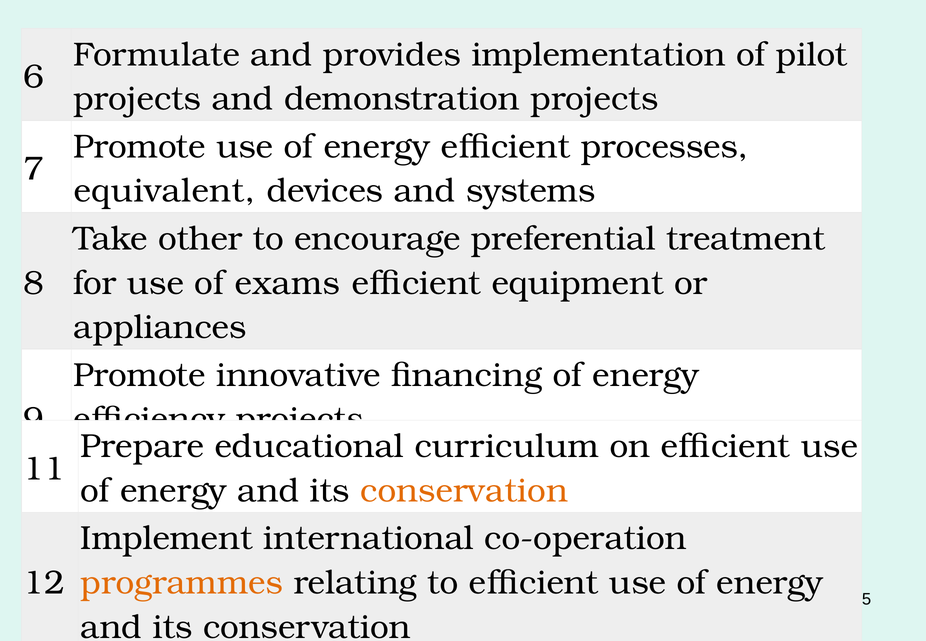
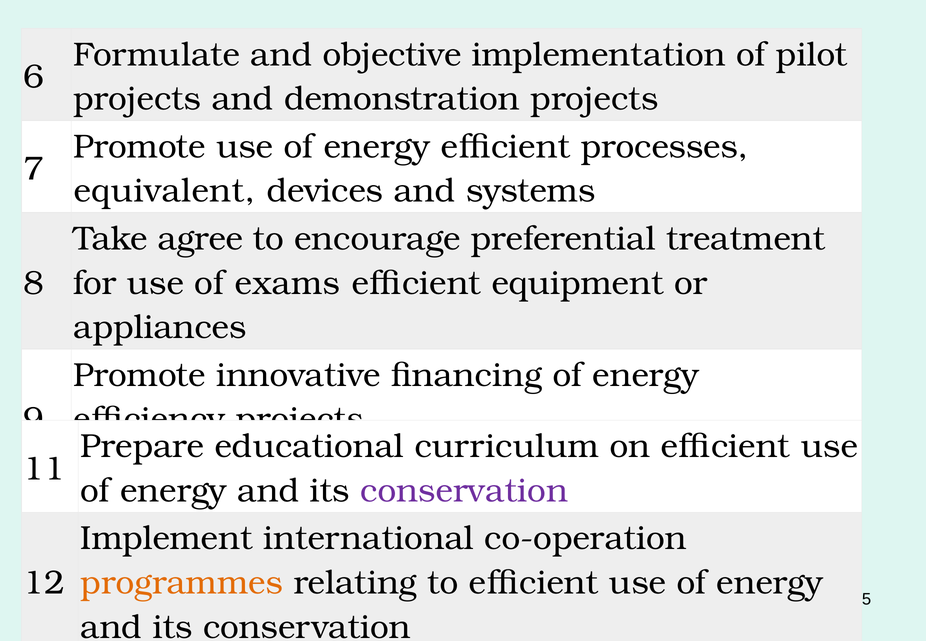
provides: provides -> objective
other: other -> agree
conservation at (464, 491) colour: orange -> purple
